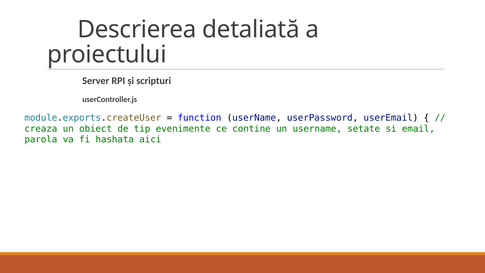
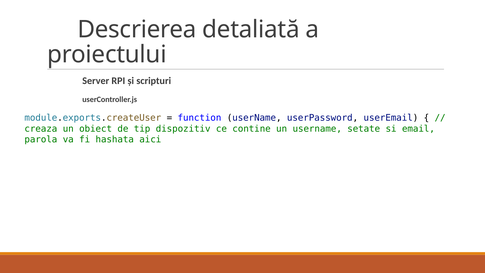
evenimente: evenimente -> dispozitiv
